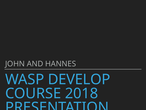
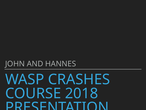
DEVELOP: DEVELOP -> CRASHES
